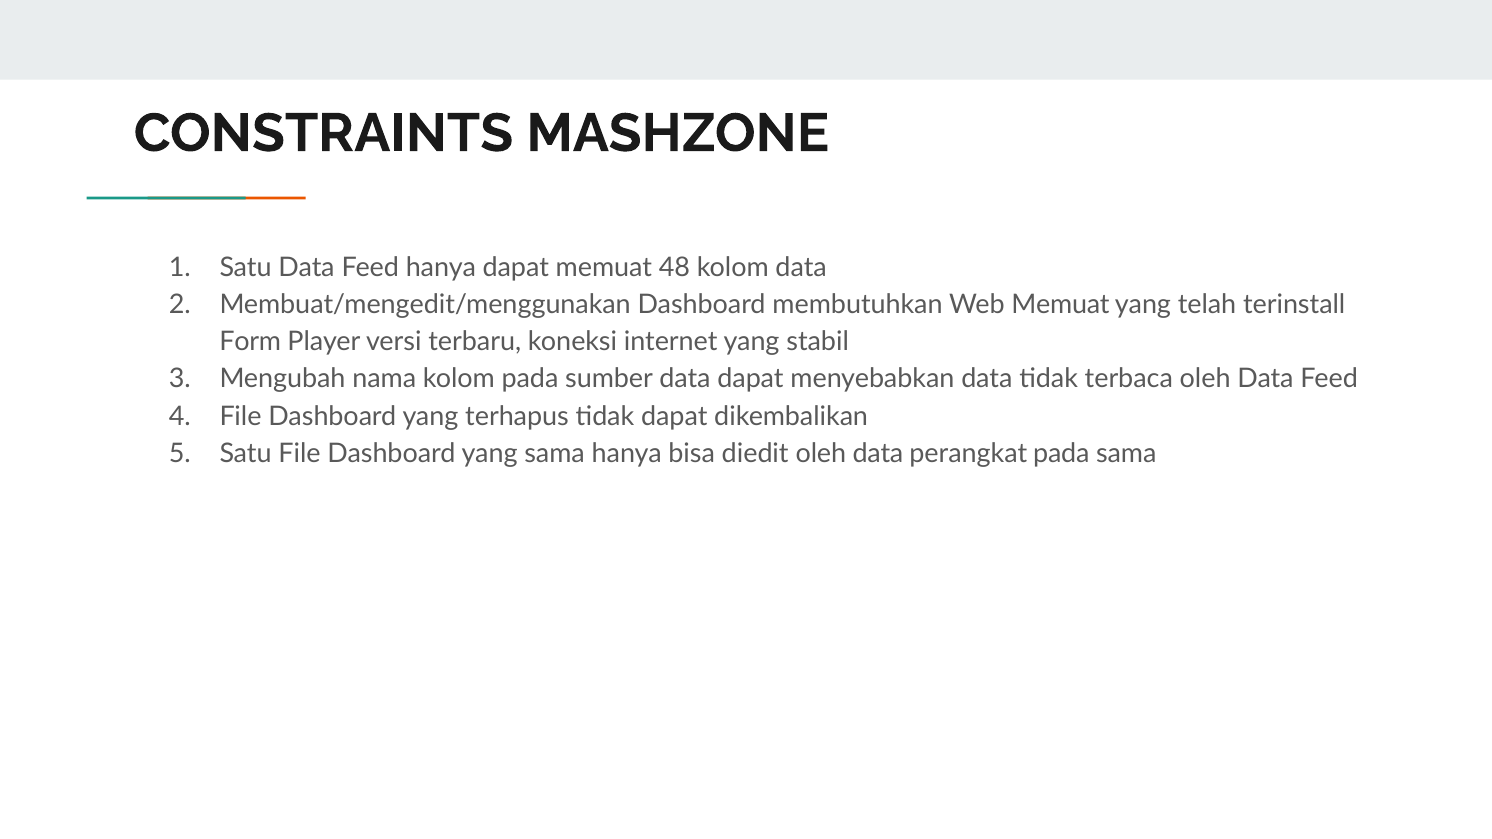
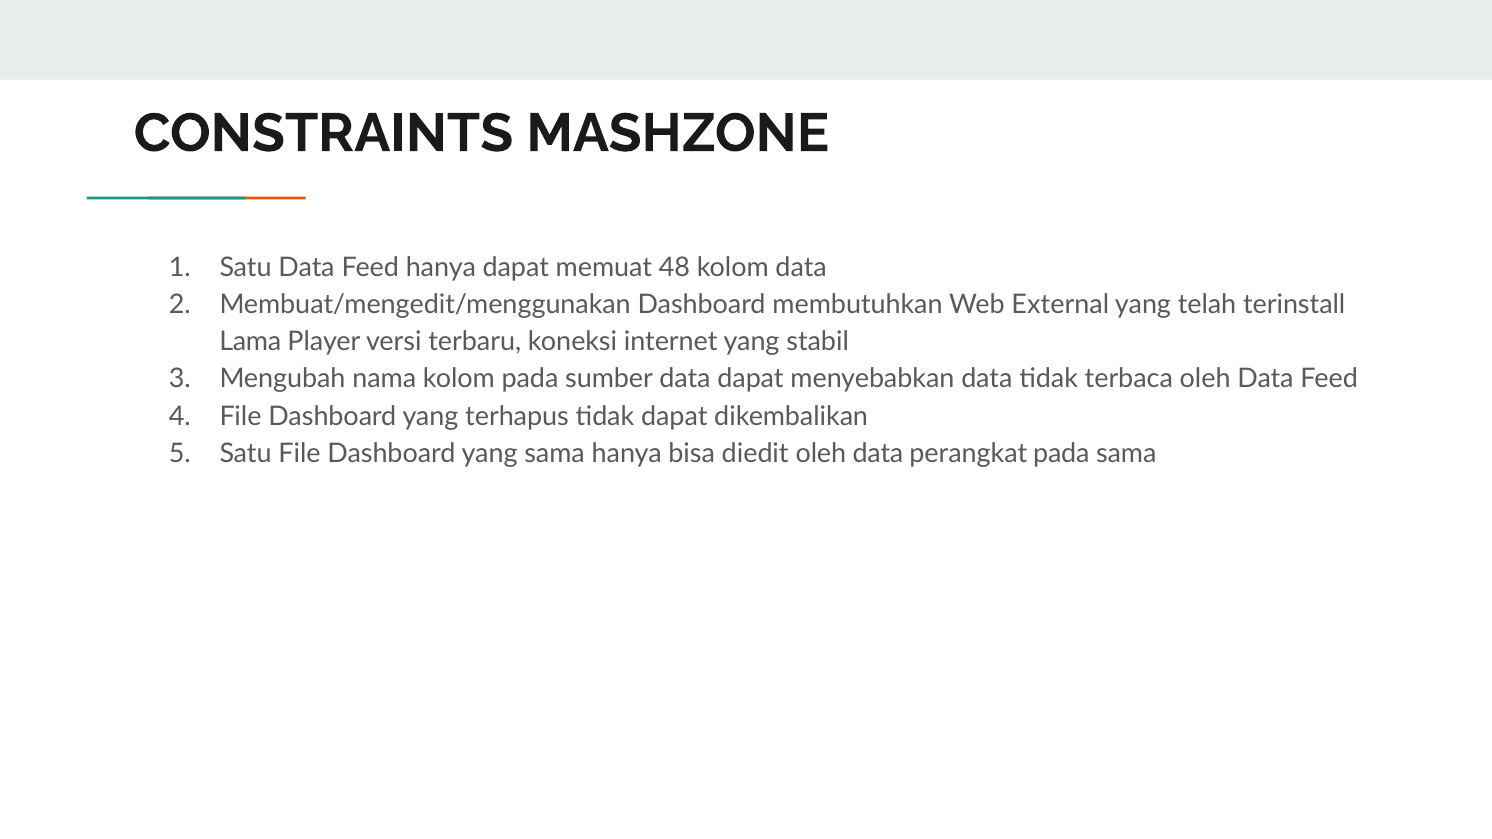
Web Memuat: Memuat -> External
Form: Form -> Lama
